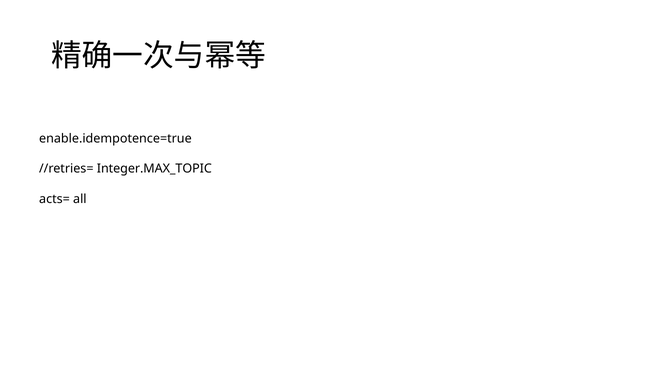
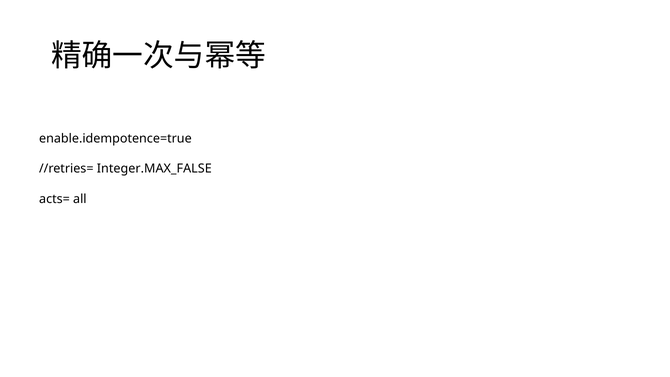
Integer.MAX_TOPIC: Integer.MAX_TOPIC -> Integer.MAX_FALSE
